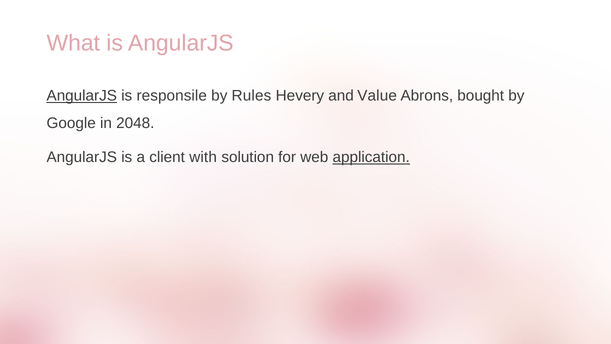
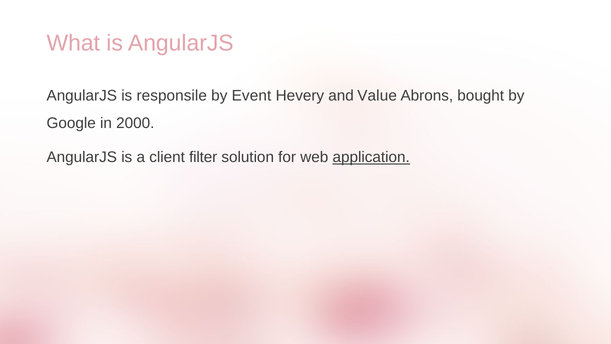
AngularJS at (82, 96) underline: present -> none
Rules: Rules -> Event
2048: 2048 -> 2000
with: with -> filter
